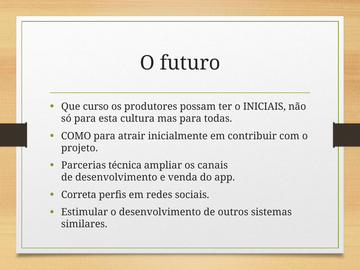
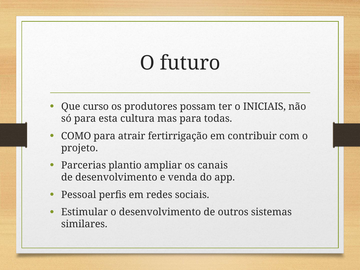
inicialmente: inicialmente -> fertirrigação
técnica: técnica -> plantio
Correta: Correta -> Pessoal
